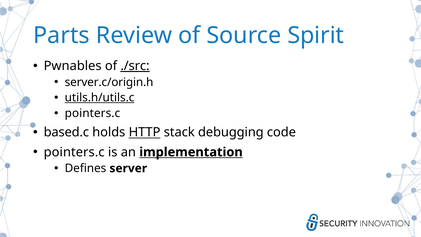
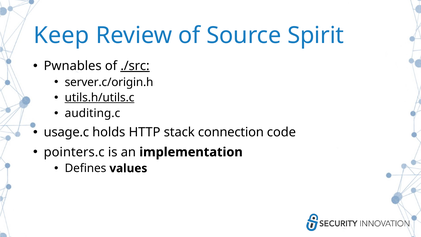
Parts: Parts -> Keep
pointers.c at (92, 113): pointers.c -> auditing.c
based.c: based.c -> usage.c
HTTP underline: present -> none
debugging: debugging -> connection
implementation underline: present -> none
server: server -> values
